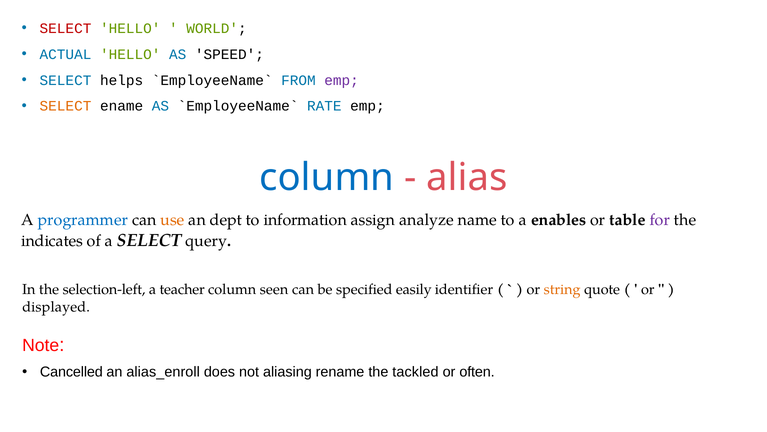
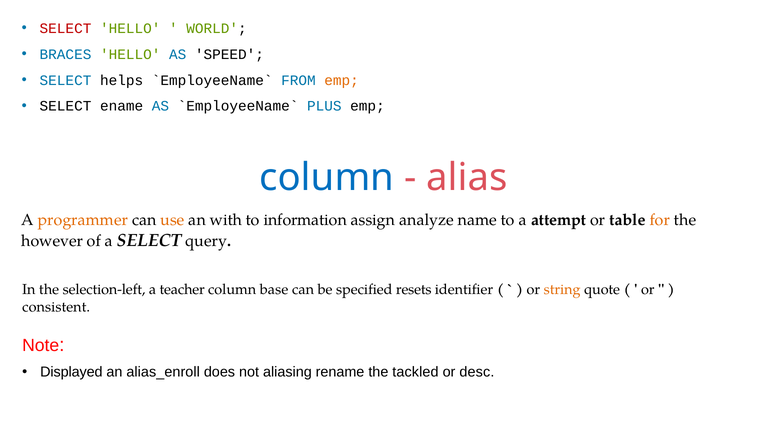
ACTUAL: ACTUAL -> BRACES
emp at (342, 80) colour: purple -> orange
SELECT at (65, 106) colour: orange -> black
RATE: RATE -> PLUS
programmer colour: blue -> orange
dept: dept -> with
enables: enables -> attempt
for colour: purple -> orange
indicates: indicates -> however
seen: seen -> base
easily: easily -> resets
displayed: displayed -> consistent
Cancelled: Cancelled -> Displayed
often: often -> desc
